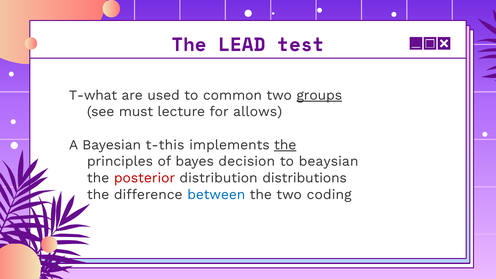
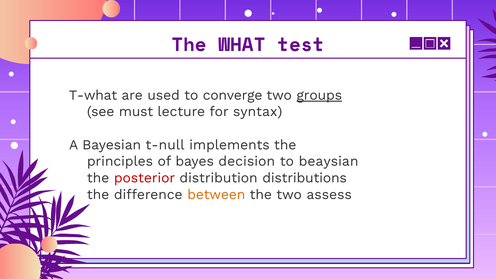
LEAD: LEAD -> WHAT
common: common -> converge
allows: allows -> syntax
t-this: t-this -> t-null
the at (285, 145) underline: present -> none
between colour: blue -> orange
coding: coding -> assess
